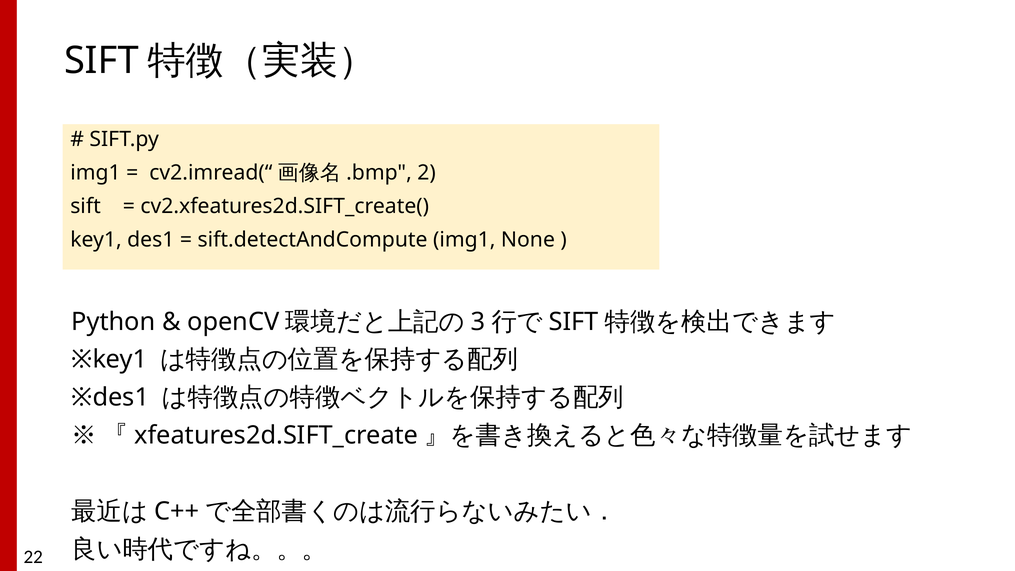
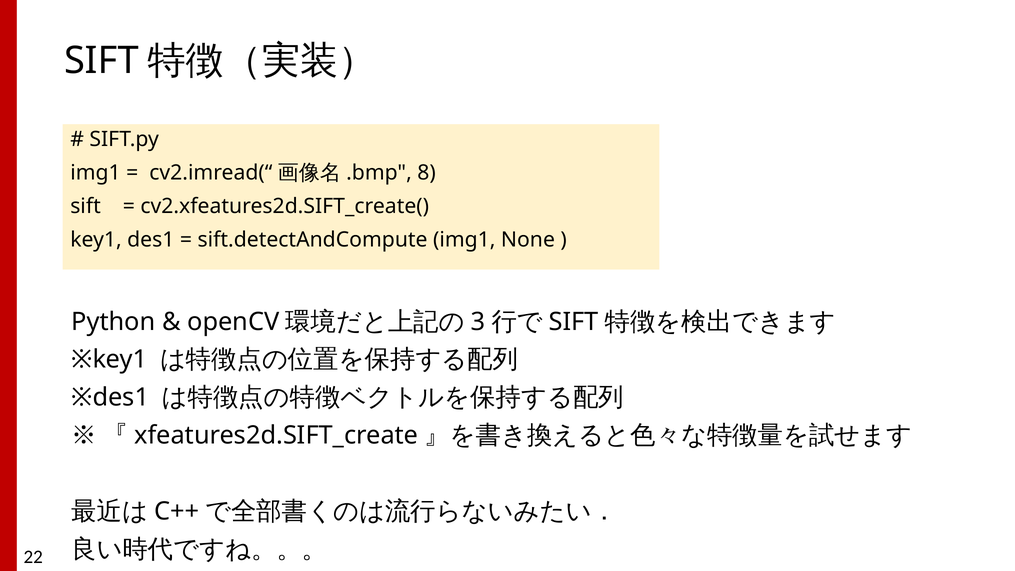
2: 2 -> 8
